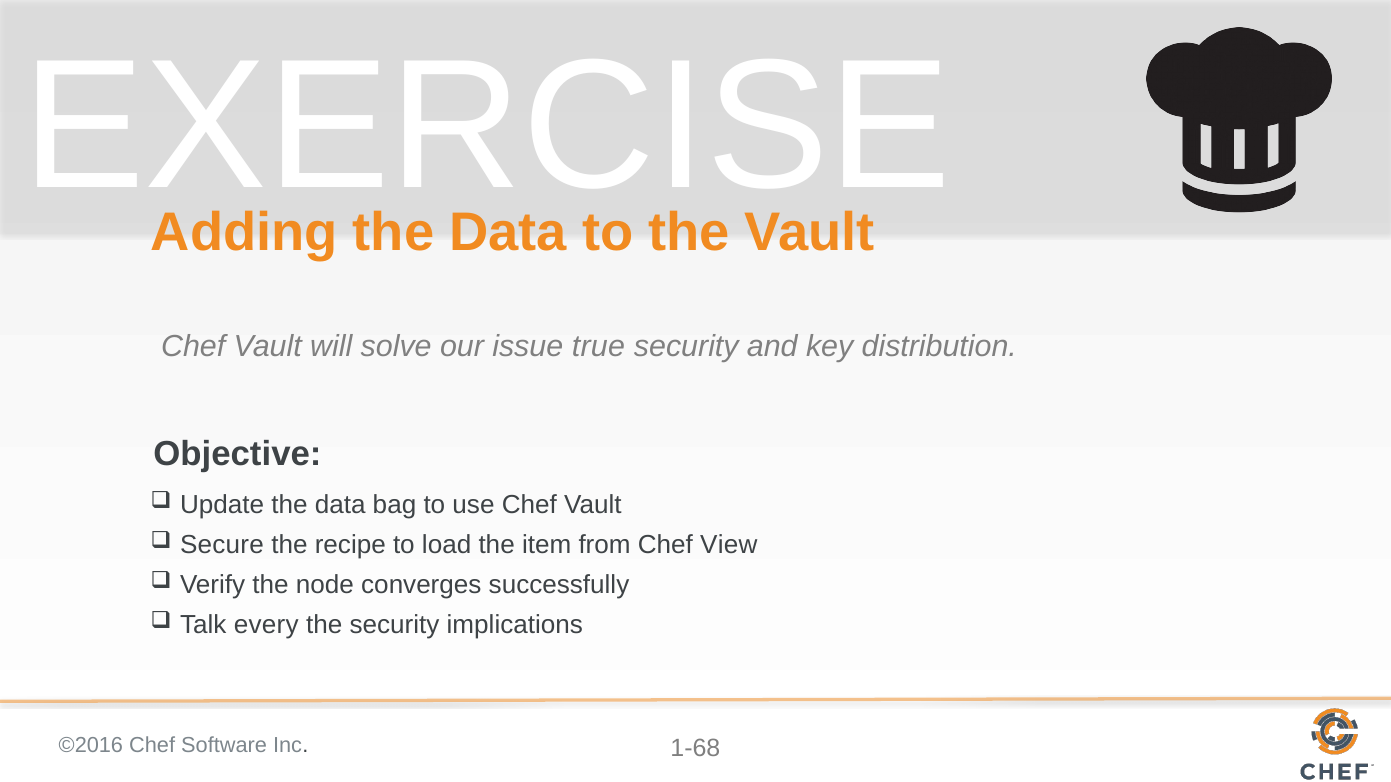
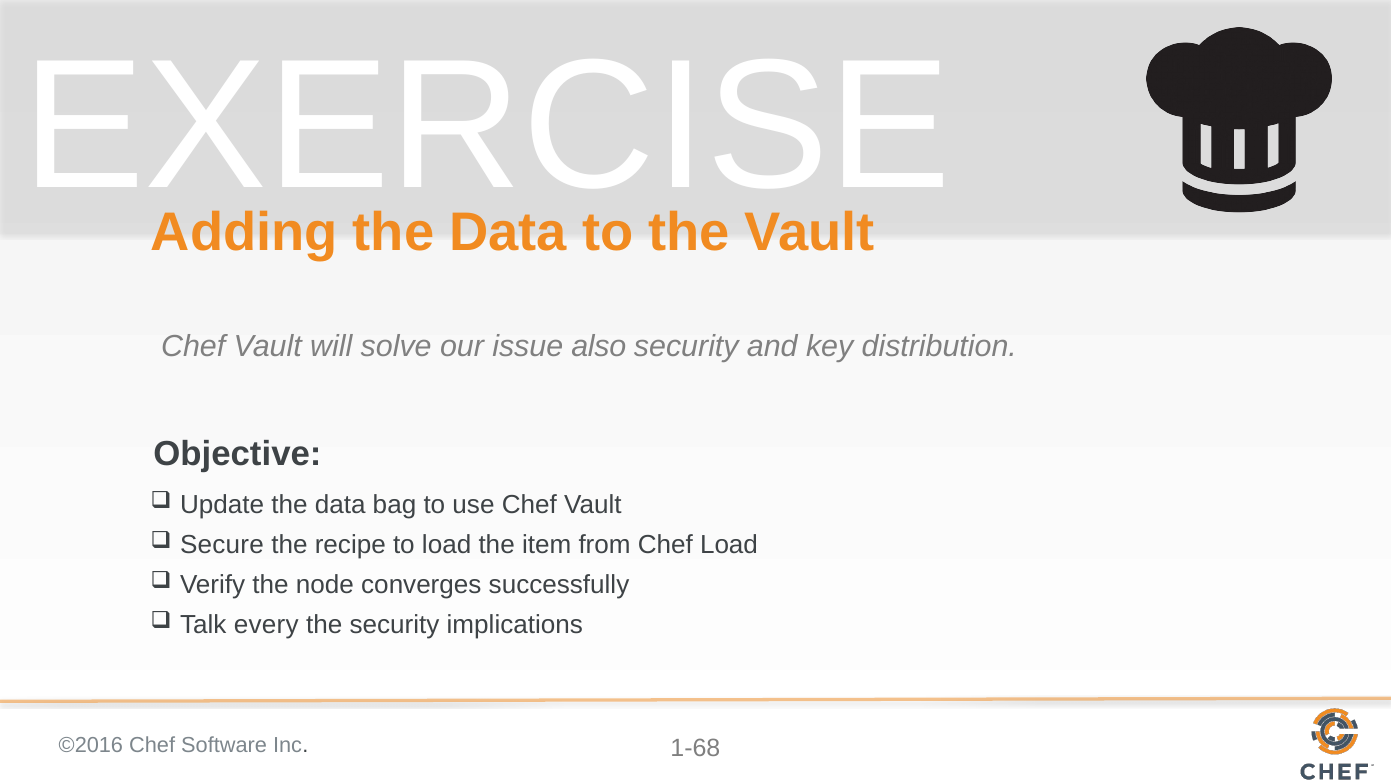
true: true -> also
Chef View: View -> Load
